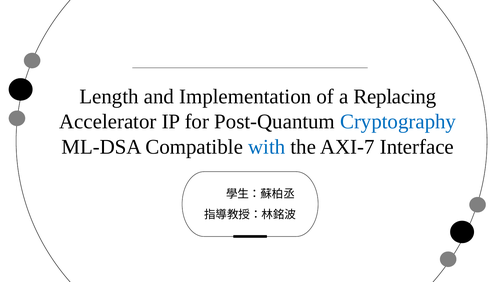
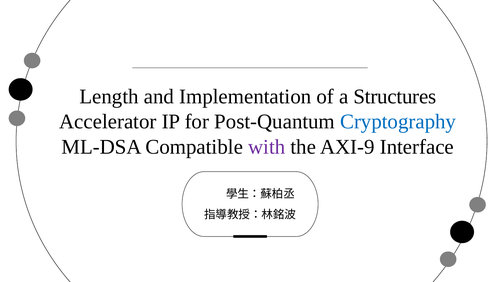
Replacing: Replacing -> Structures
with colour: blue -> purple
AXI-7: AXI-7 -> AXI-9
